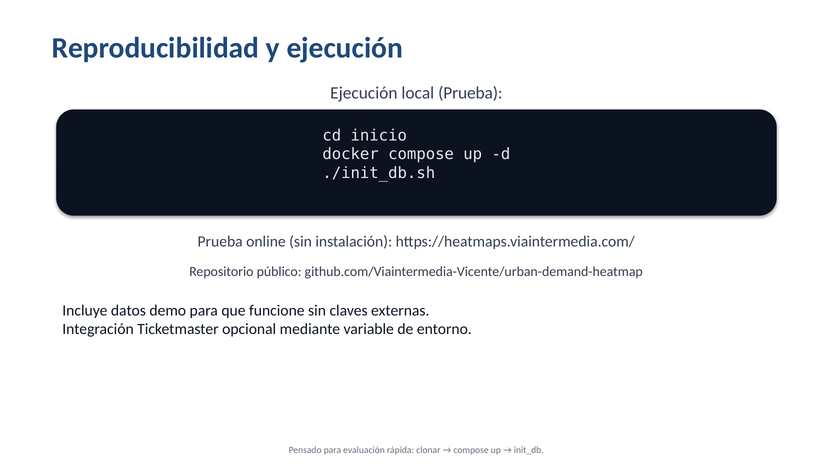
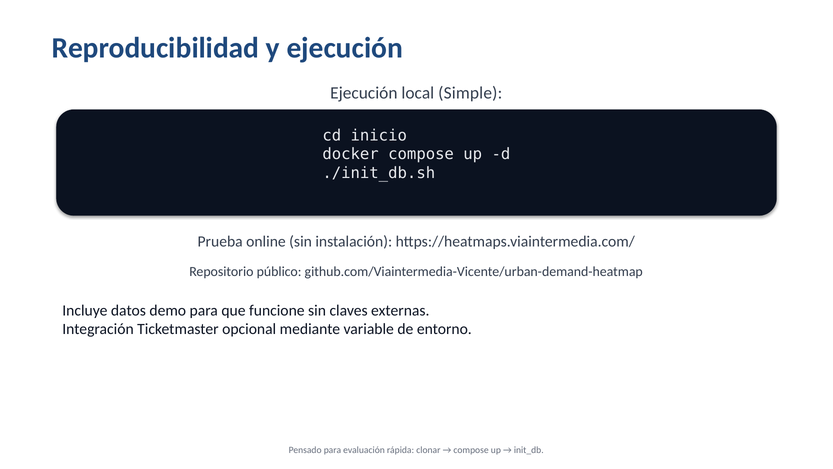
local Prueba: Prueba -> Simple
